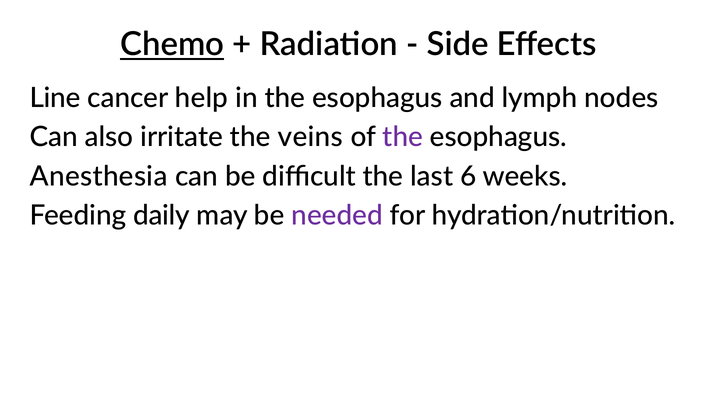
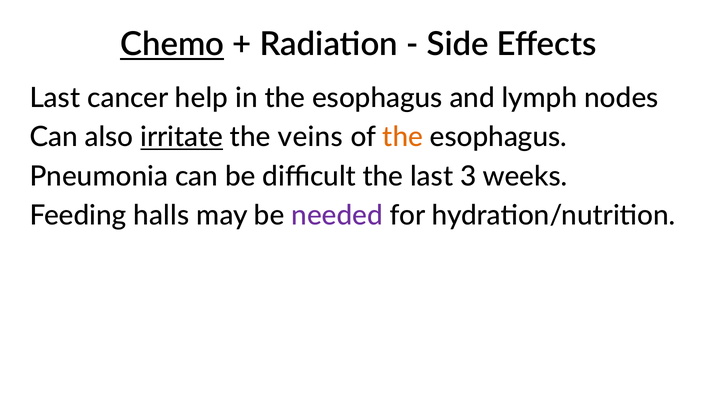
Line at (55, 98): Line -> Last
irritate underline: none -> present
the at (403, 137) colour: purple -> orange
Anesthesia: Anesthesia -> Pneumonia
6: 6 -> 3
daily: daily -> halls
